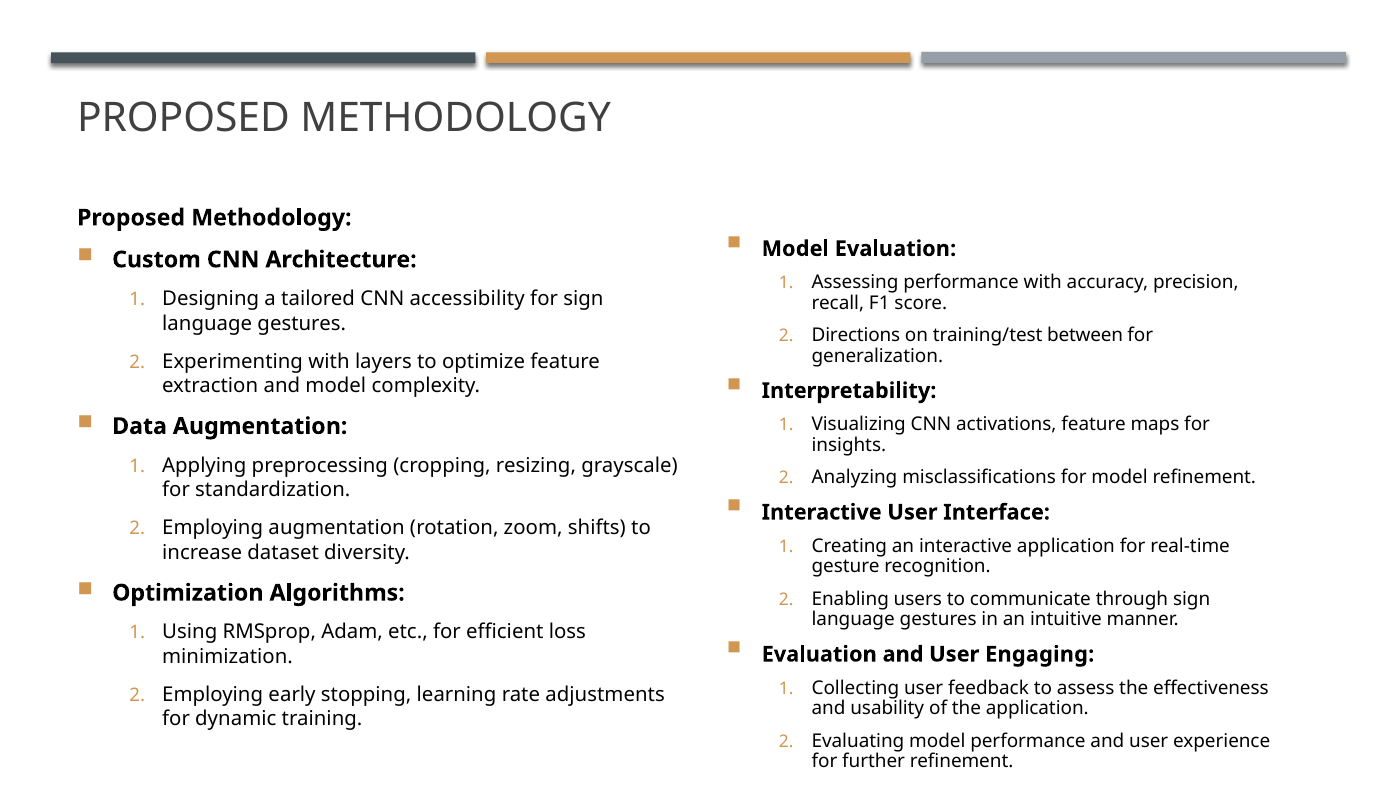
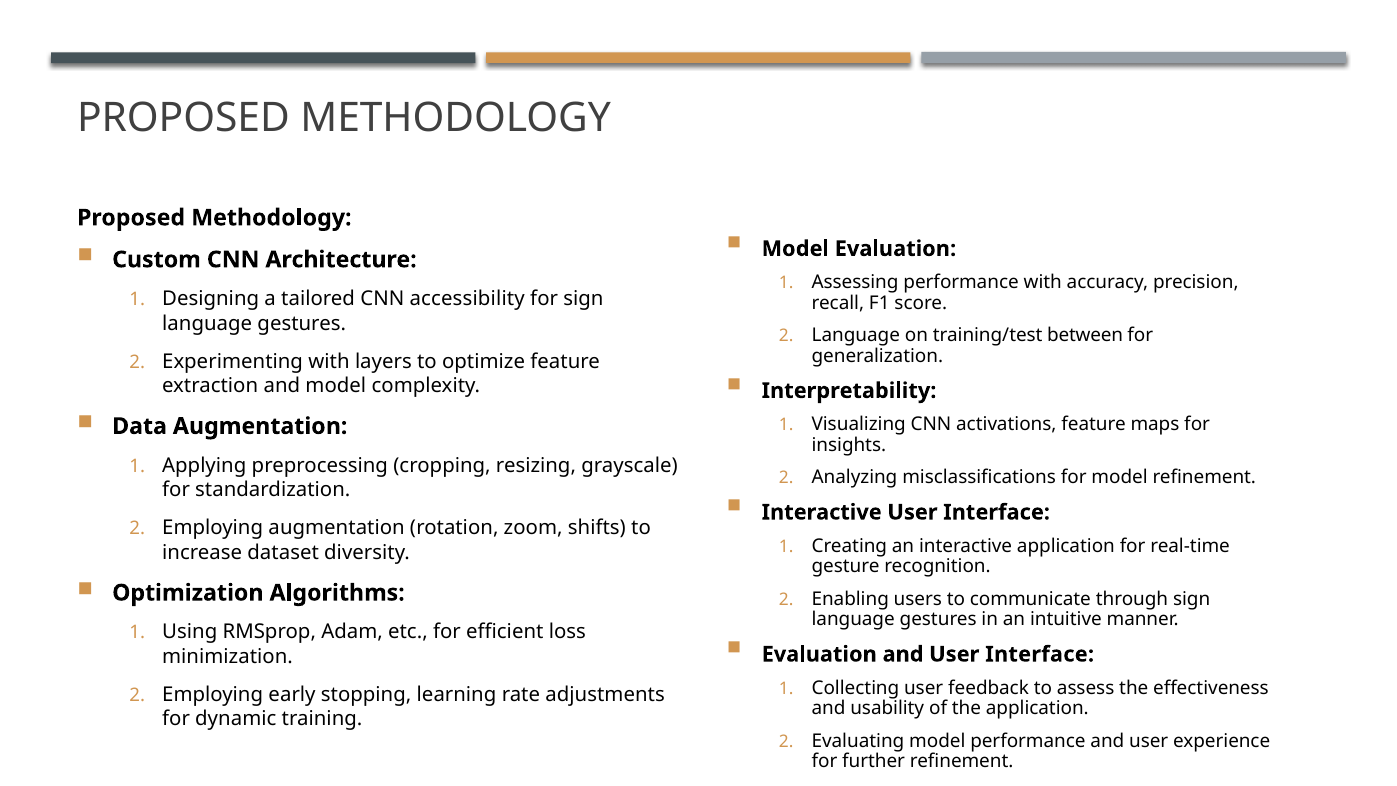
Directions at (856, 335): Directions -> Language
and User Engaging: Engaging -> Interface
